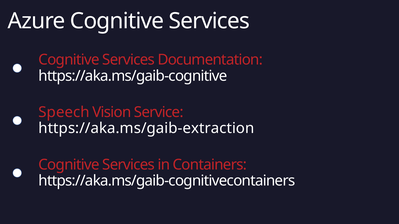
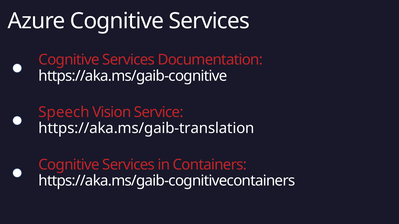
https://aka.ms/gaib-extraction: https://aka.ms/gaib-extraction -> https://aka.ms/gaib-translation
